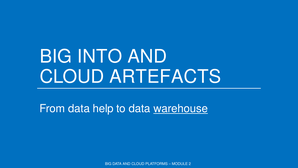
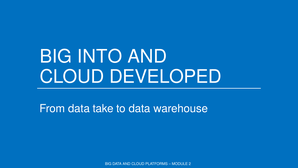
ARTEFACTS: ARTEFACTS -> DEVELOPED
help: help -> take
warehouse underline: present -> none
